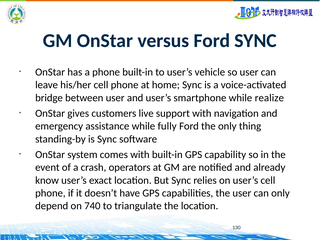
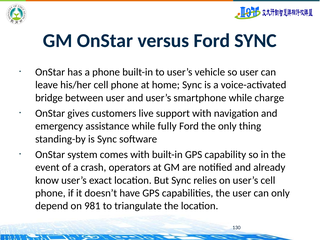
realize: realize -> charge
740: 740 -> 981
